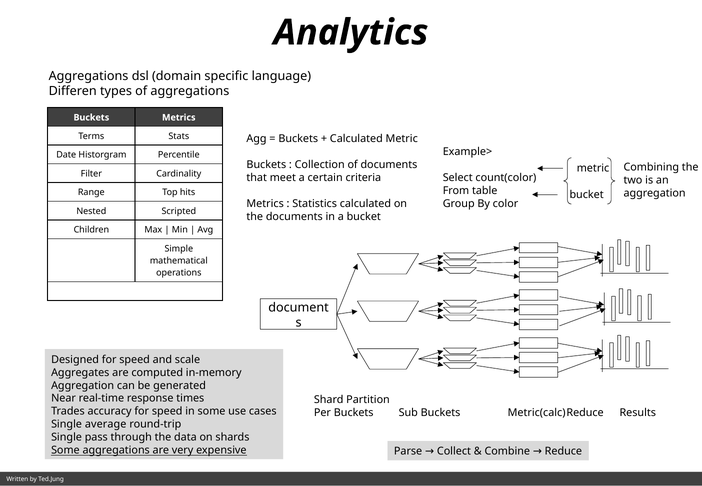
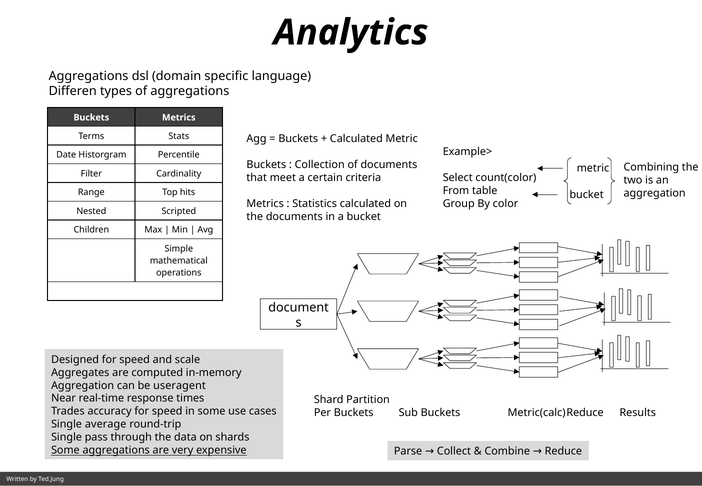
generated: generated -> useragent
